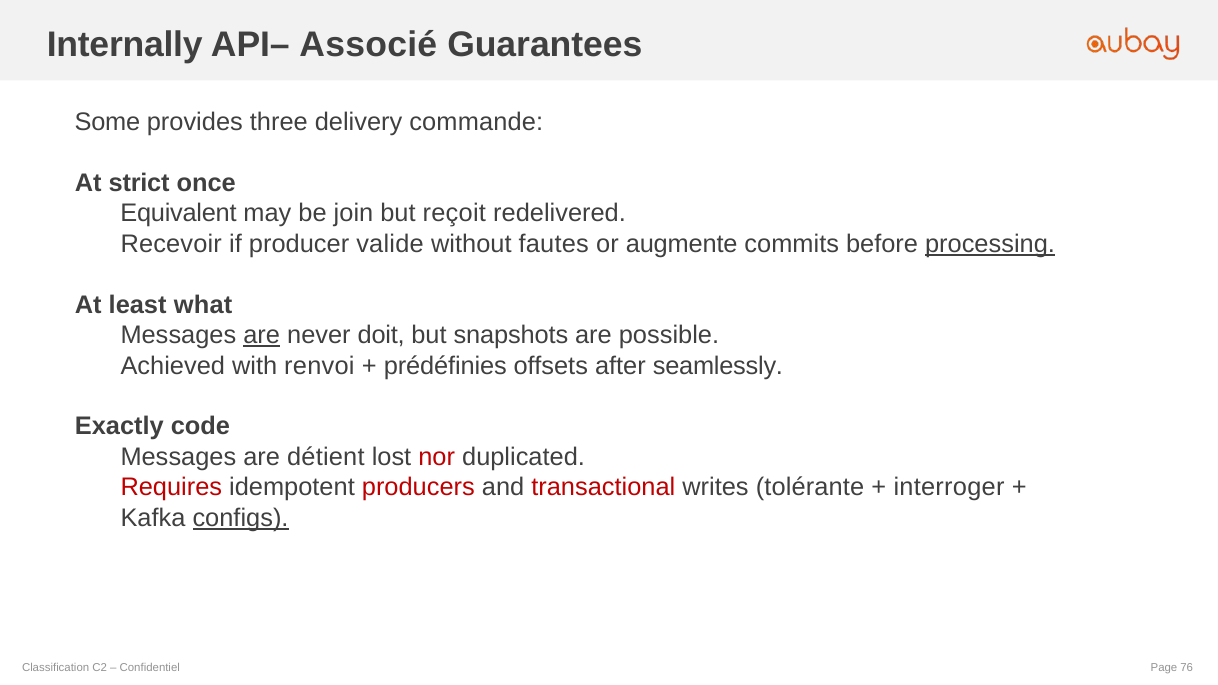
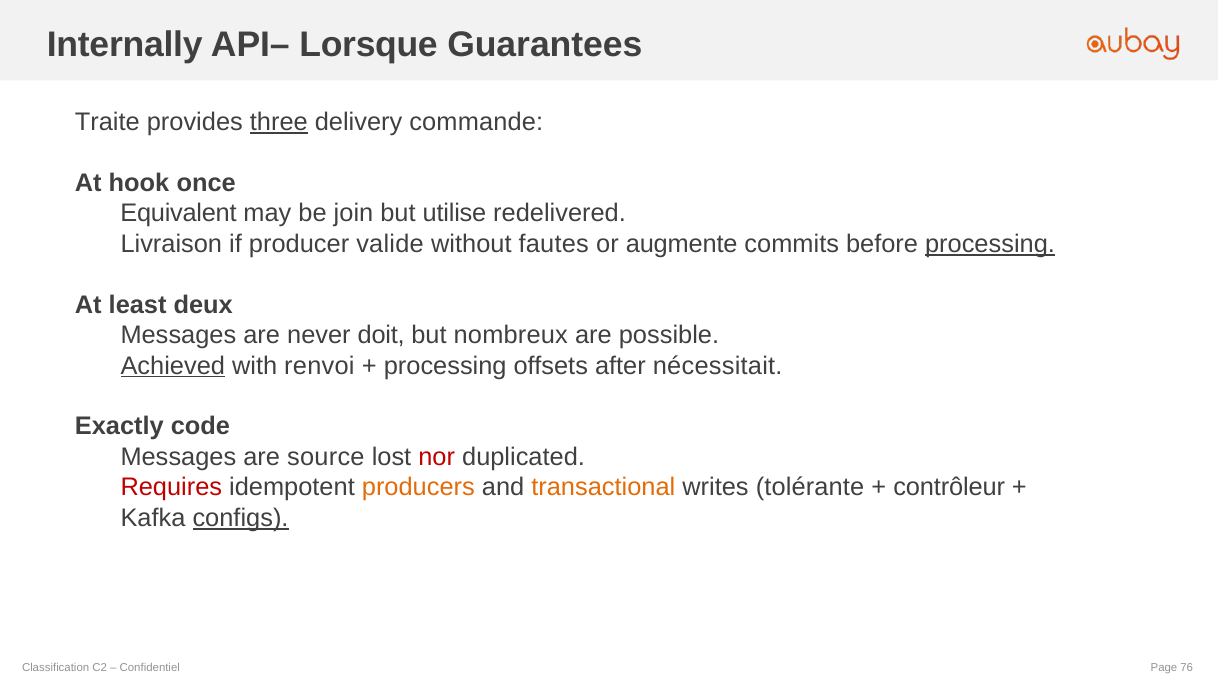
Associé: Associé -> Lorsque
Some: Some -> Traite
three underline: none -> present
strict: strict -> hook
reçoit: reçoit -> utilise
Recevoir: Recevoir -> Livraison
what: what -> deux
are at (262, 335) underline: present -> none
snapshots: snapshots -> nombreux
Achieved underline: none -> present
prédéfinies at (445, 366): prédéfinies -> processing
seamlessly: seamlessly -> nécessitait
détient: détient -> source
producers colour: red -> orange
transactional colour: red -> orange
interroger: interroger -> contrôleur
